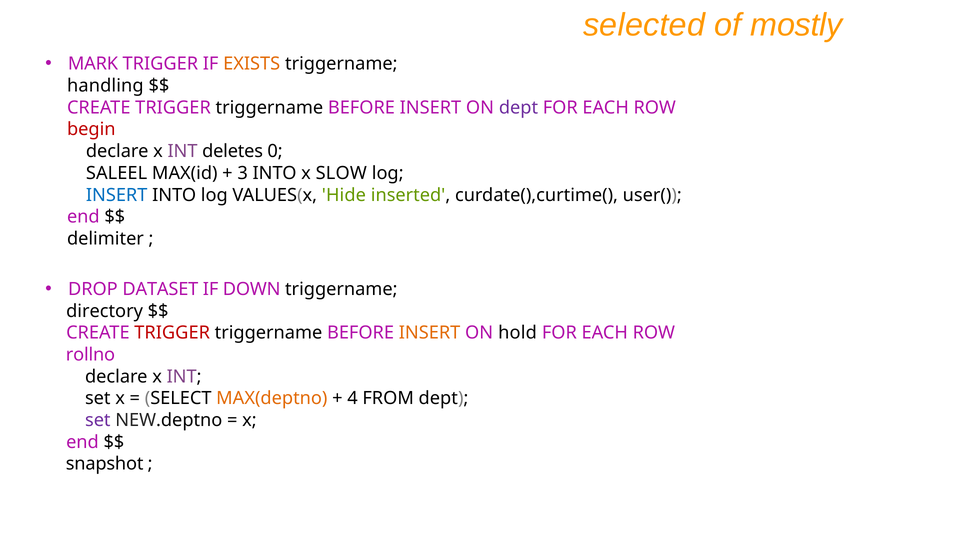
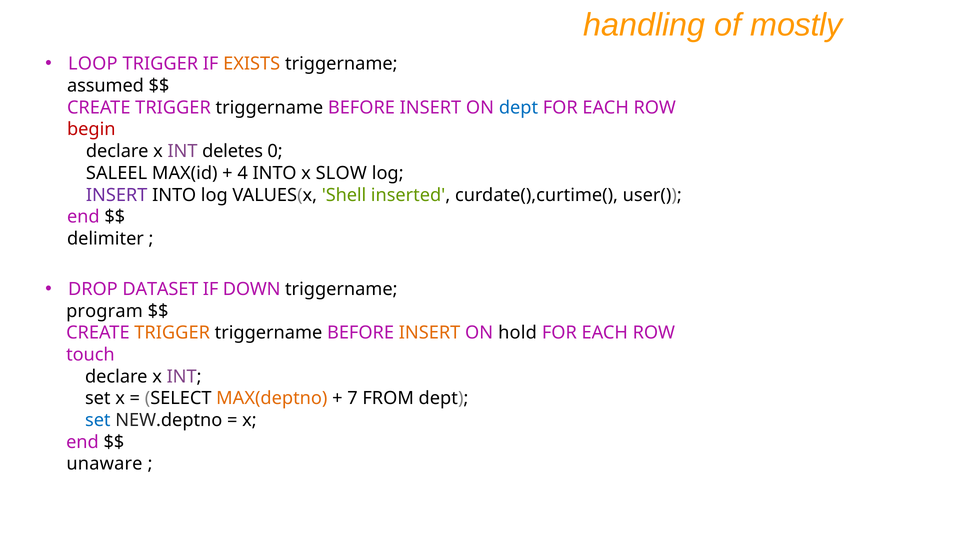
selected: selected -> handling
MARK: MARK -> LOOP
handling: handling -> assumed
dept at (519, 108) colour: purple -> blue
3: 3 -> 4
INSERT at (117, 195) colour: blue -> purple
Hide: Hide -> Shell
directory: directory -> program
TRIGGER at (172, 333) colour: red -> orange
rollno: rollno -> touch
4: 4 -> 7
set at (98, 420) colour: purple -> blue
snapshot: snapshot -> unaware
